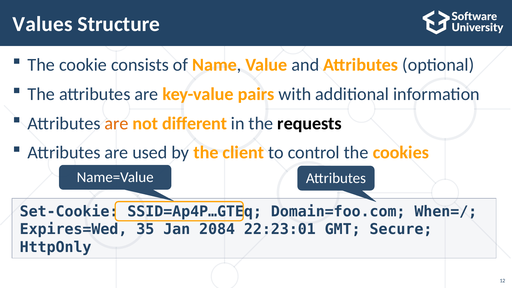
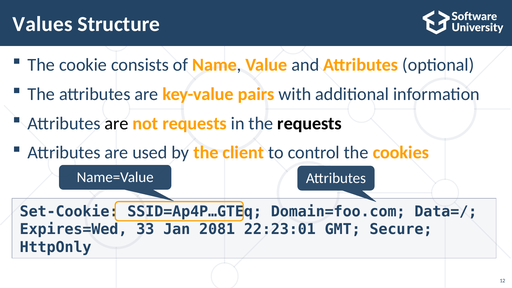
are at (117, 123) colour: orange -> black
not different: different -> requests
When=/: When=/ -> Data=/
35: 35 -> 33
2084: 2084 -> 2081
